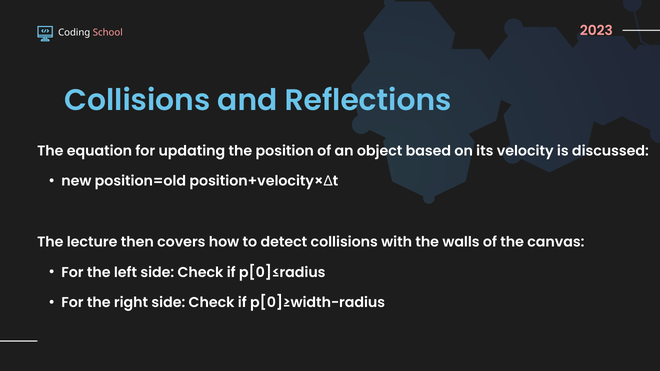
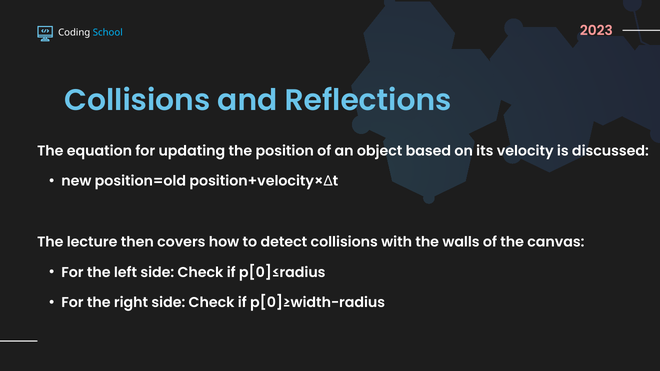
School colour: pink -> light blue
